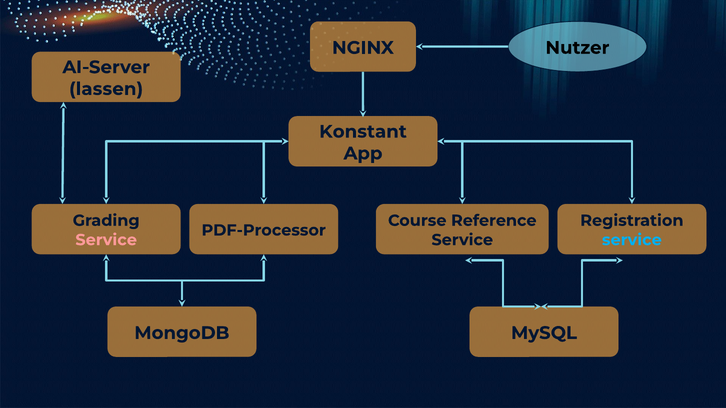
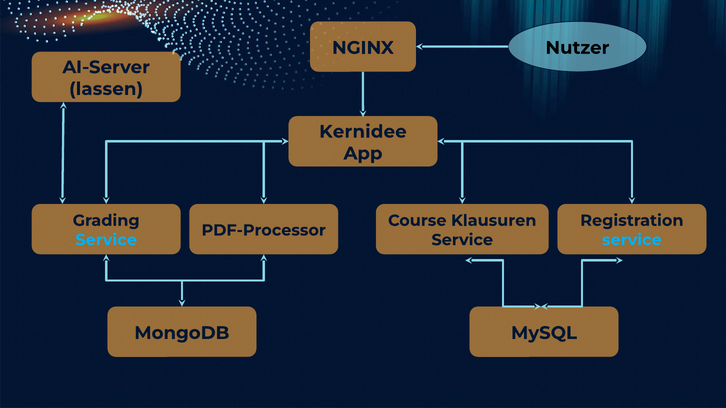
Konstant: Konstant -> Kernidee
Reference: Reference -> Klausuren
Service at (106, 240) colour: pink -> light blue
